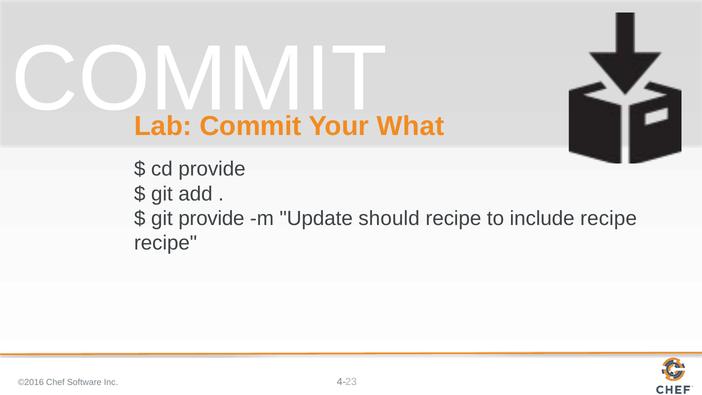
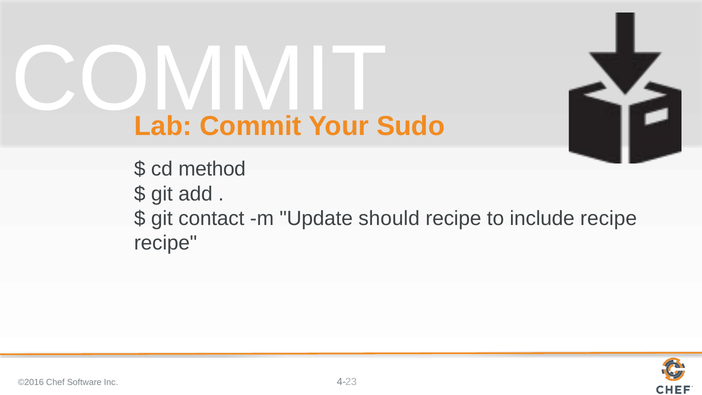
What: What -> Sudo
cd provide: provide -> method
git provide: provide -> contact
